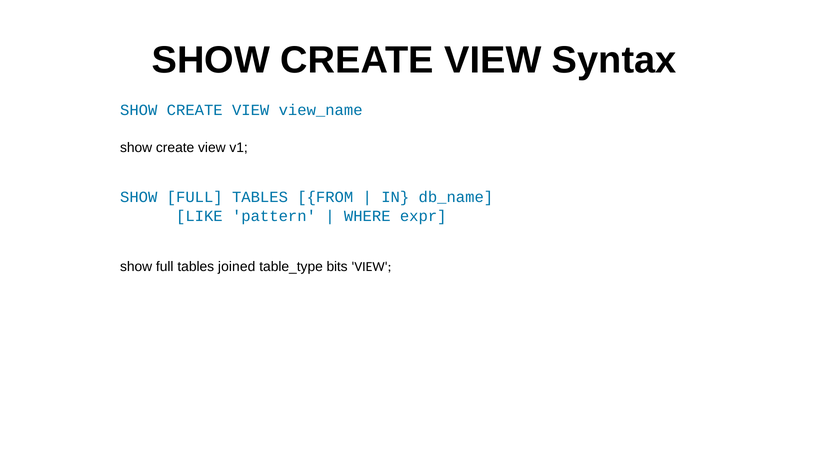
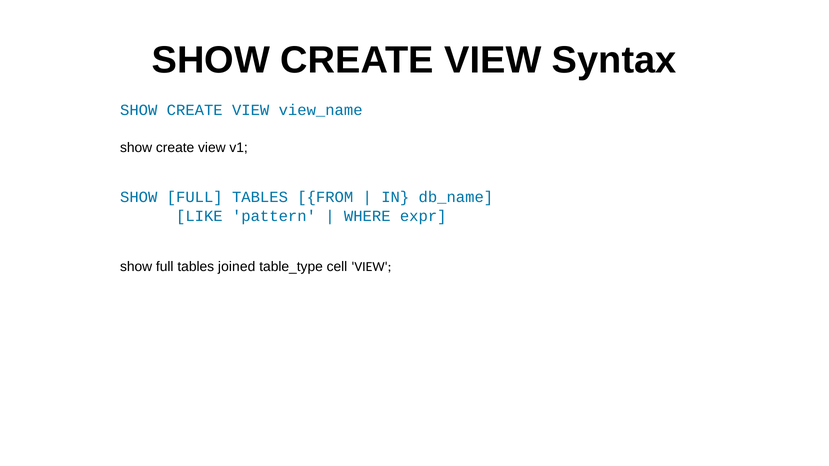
bits: bits -> cell
